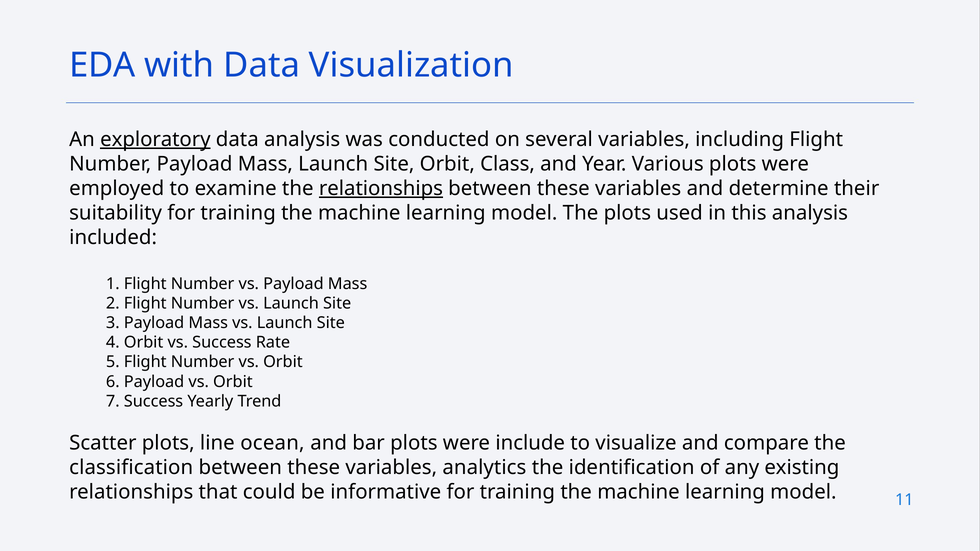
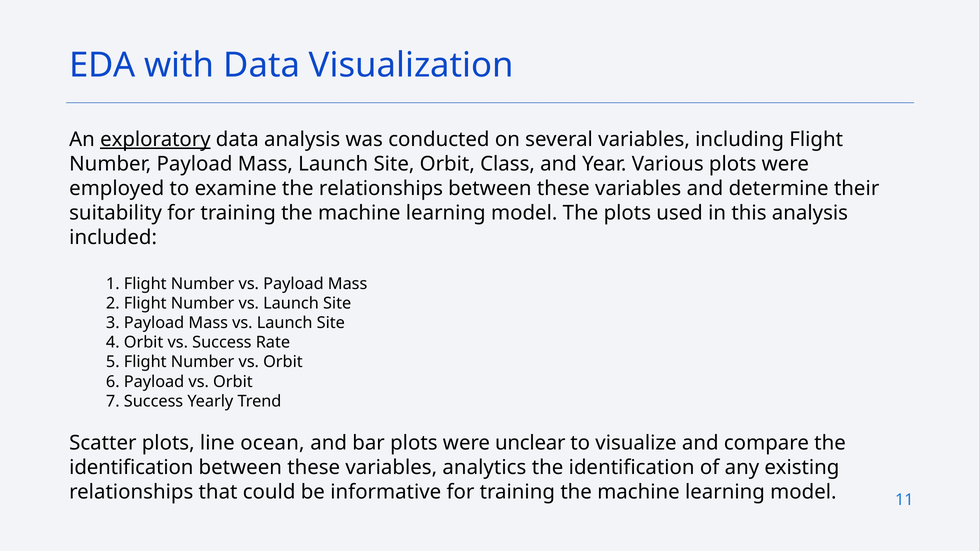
relationships at (381, 189) underline: present -> none
include: include -> unclear
classification at (131, 468): classification -> identification
